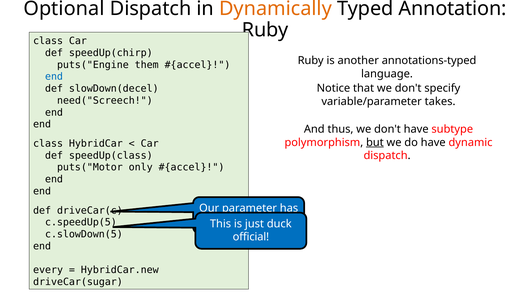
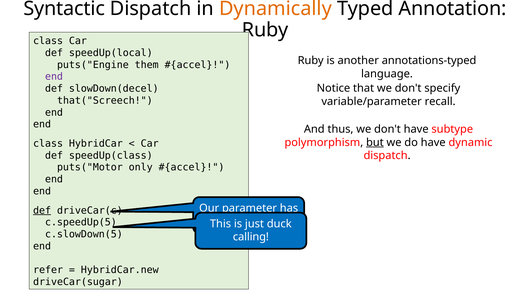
Optional: Optional -> Syntactic
speedUp(chirp: speedUp(chirp -> speedUp(local
end at (54, 77) colour: blue -> purple
need("Screech: need("Screech -> that("Screech
takes: takes -> recall
def at (42, 211) underline: none -> present
official: official -> calling
every: every -> refer
